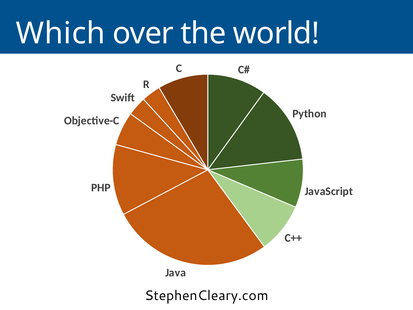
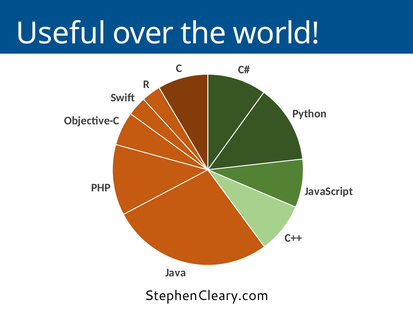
Which: Which -> Useful
